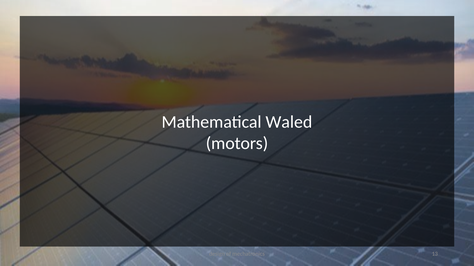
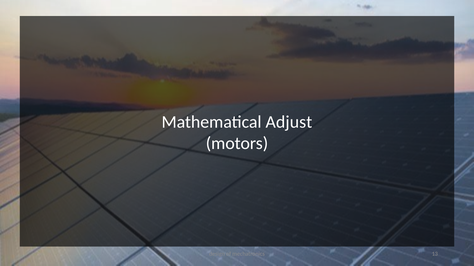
Waled: Waled -> Adjust
